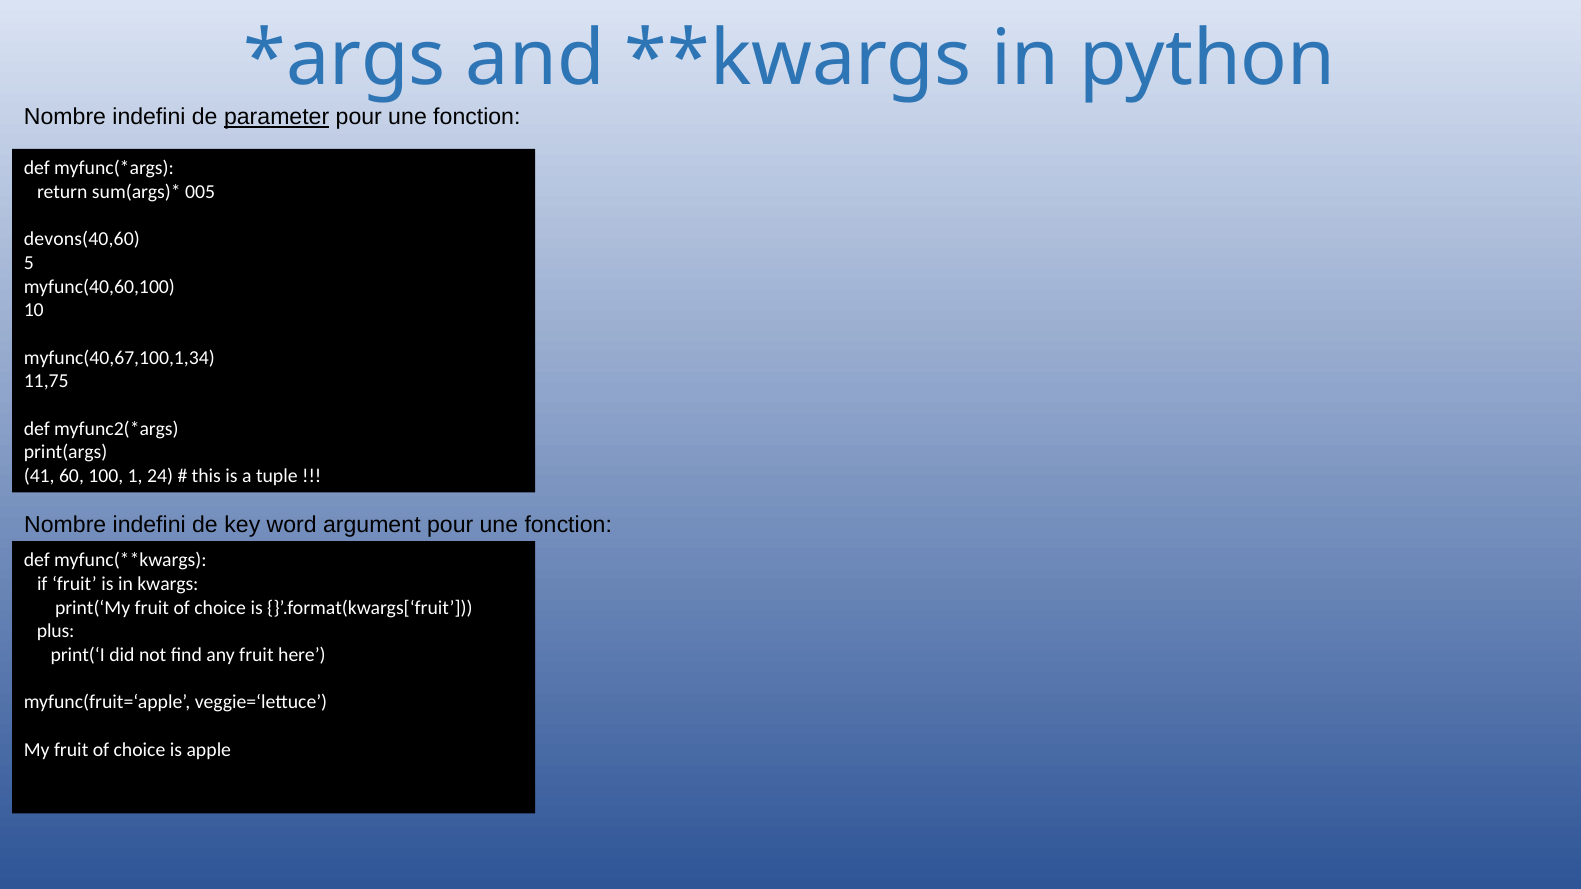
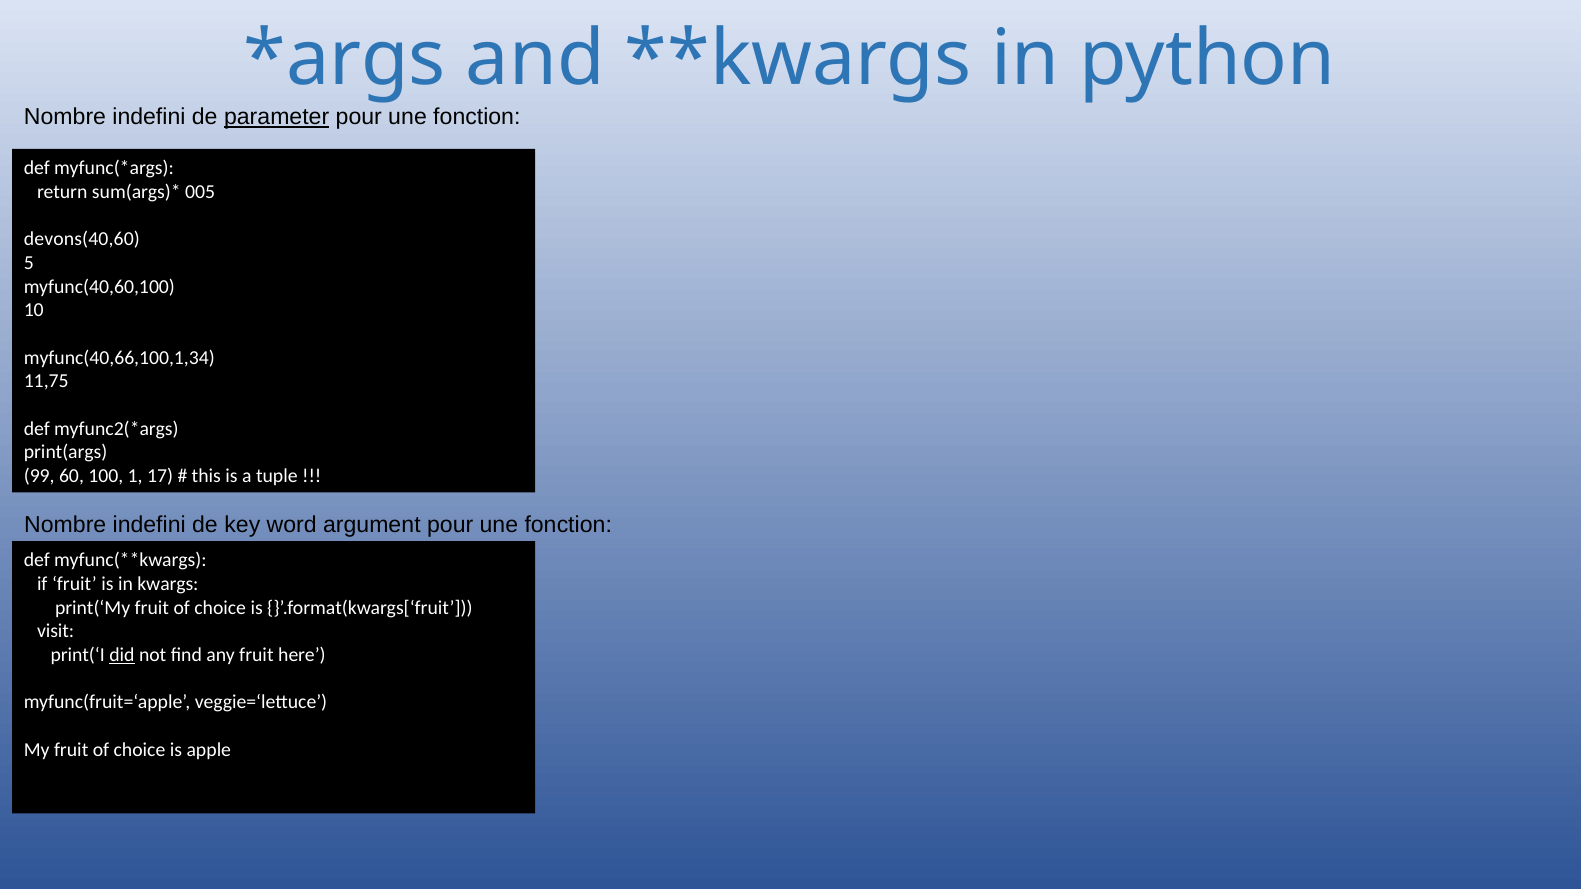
myfunc(40,67,100,1,34: myfunc(40,67,100,1,34 -> myfunc(40,66,100,1,34
41: 41 -> 99
24: 24 -> 17
plus: plus -> visit
did underline: none -> present
